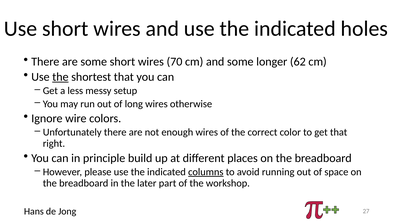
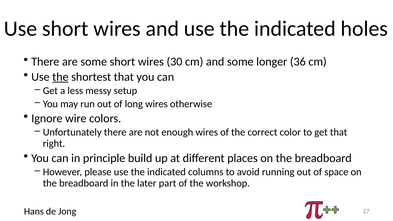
70: 70 -> 30
62: 62 -> 36
columns underline: present -> none
